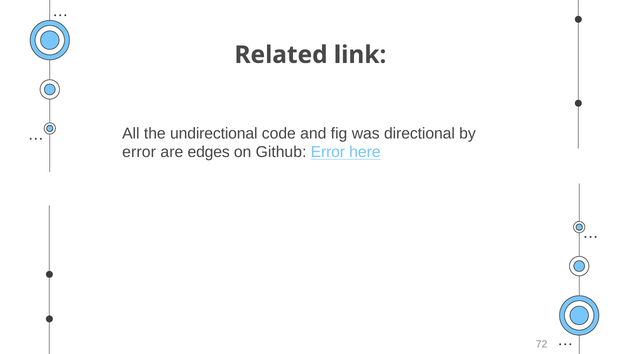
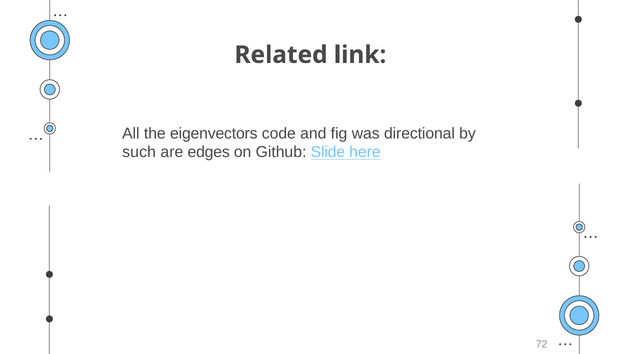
undirectional: undirectional -> eigenvectors
error at (139, 152): error -> such
Github Error: Error -> Slide
